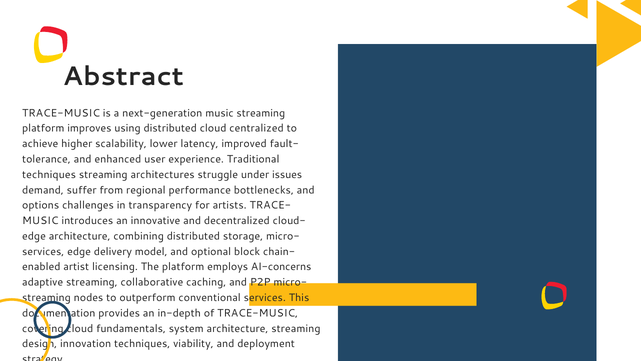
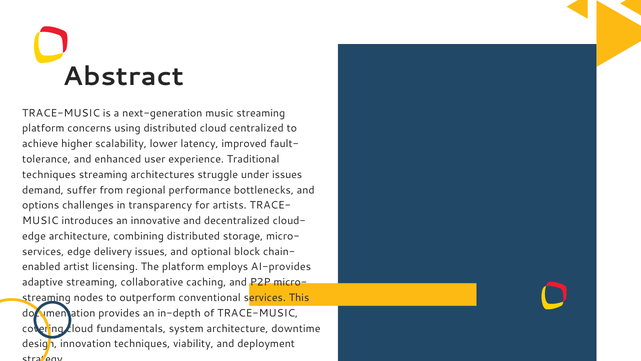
improves: improves -> concerns
delivery model: model -> issues
AI-concerns: AI-concerns -> AI-provides
architecture streaming: streaming -> downtime
